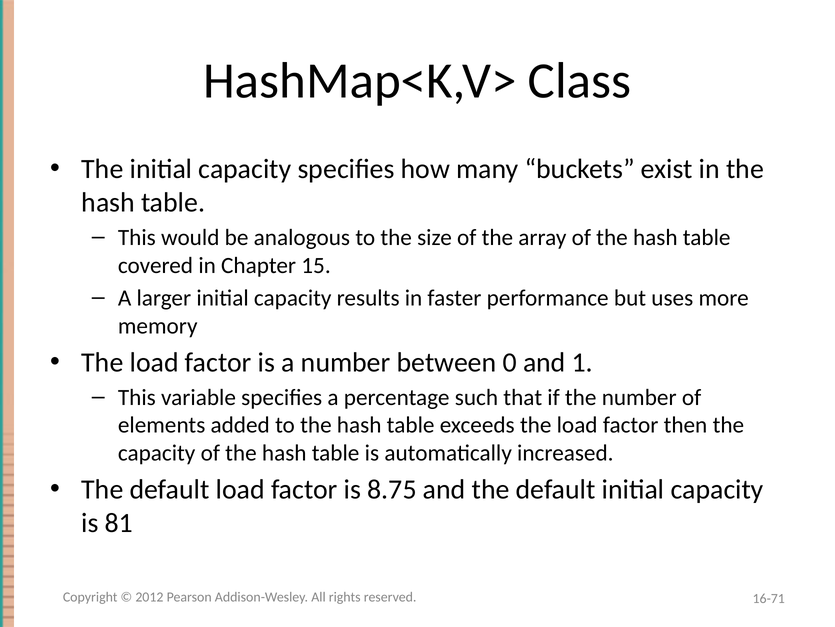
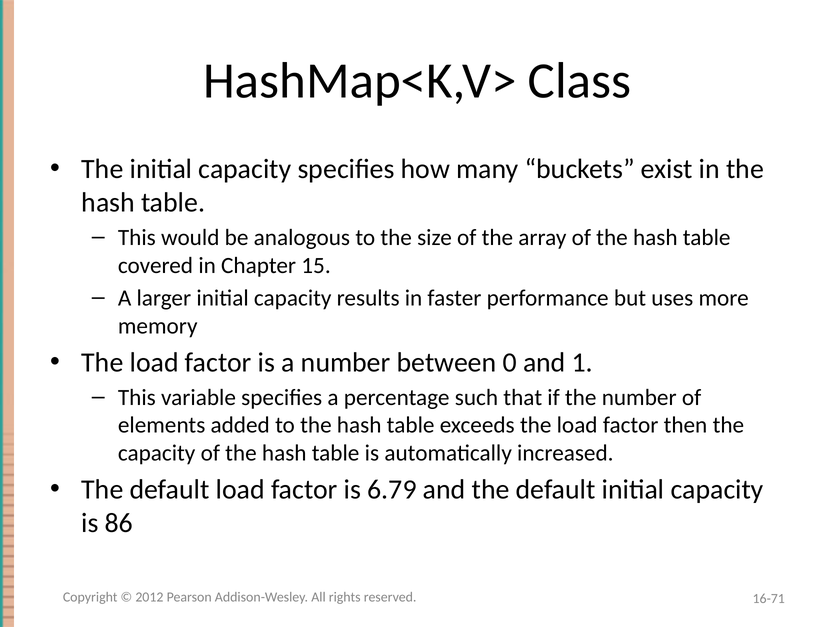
8.75: 8.75 -> 6.79
81: 81 -> 86
